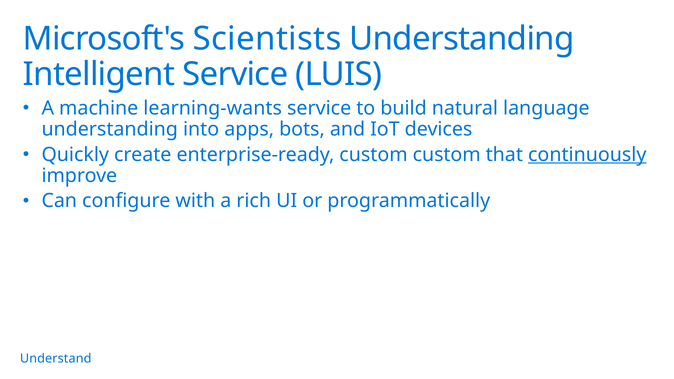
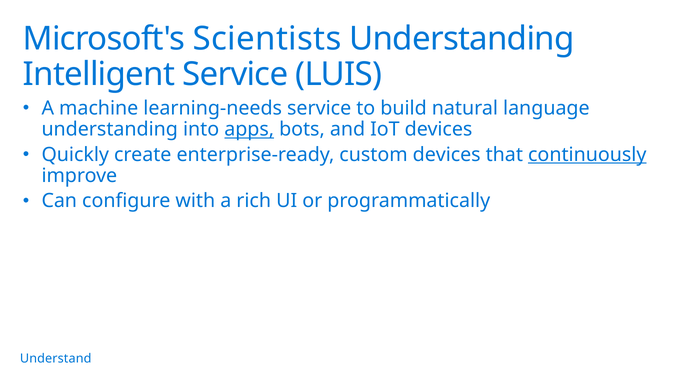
learning-wants: learning-wants -> learning-needs
apps underline: none -> present
custom custom: custom -> devices
